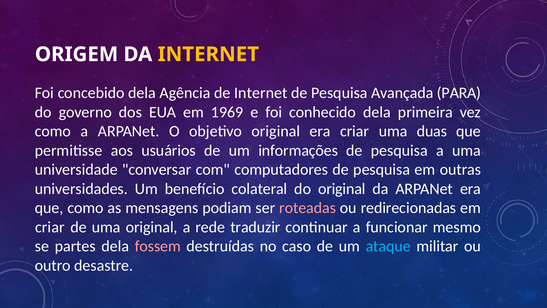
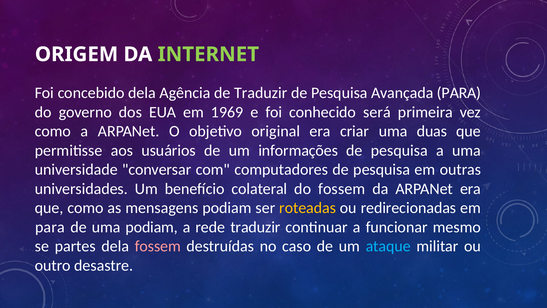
INTERNET at (208, 54) colour: yellow -> light green
de Internet: Internet -> Traduzir
conhecido dela: dela -> será
do original: original -> fossem
roteadas colour: pink -> yellow
criar at (50, 227): criar -> para
uma original: original -> podiam
